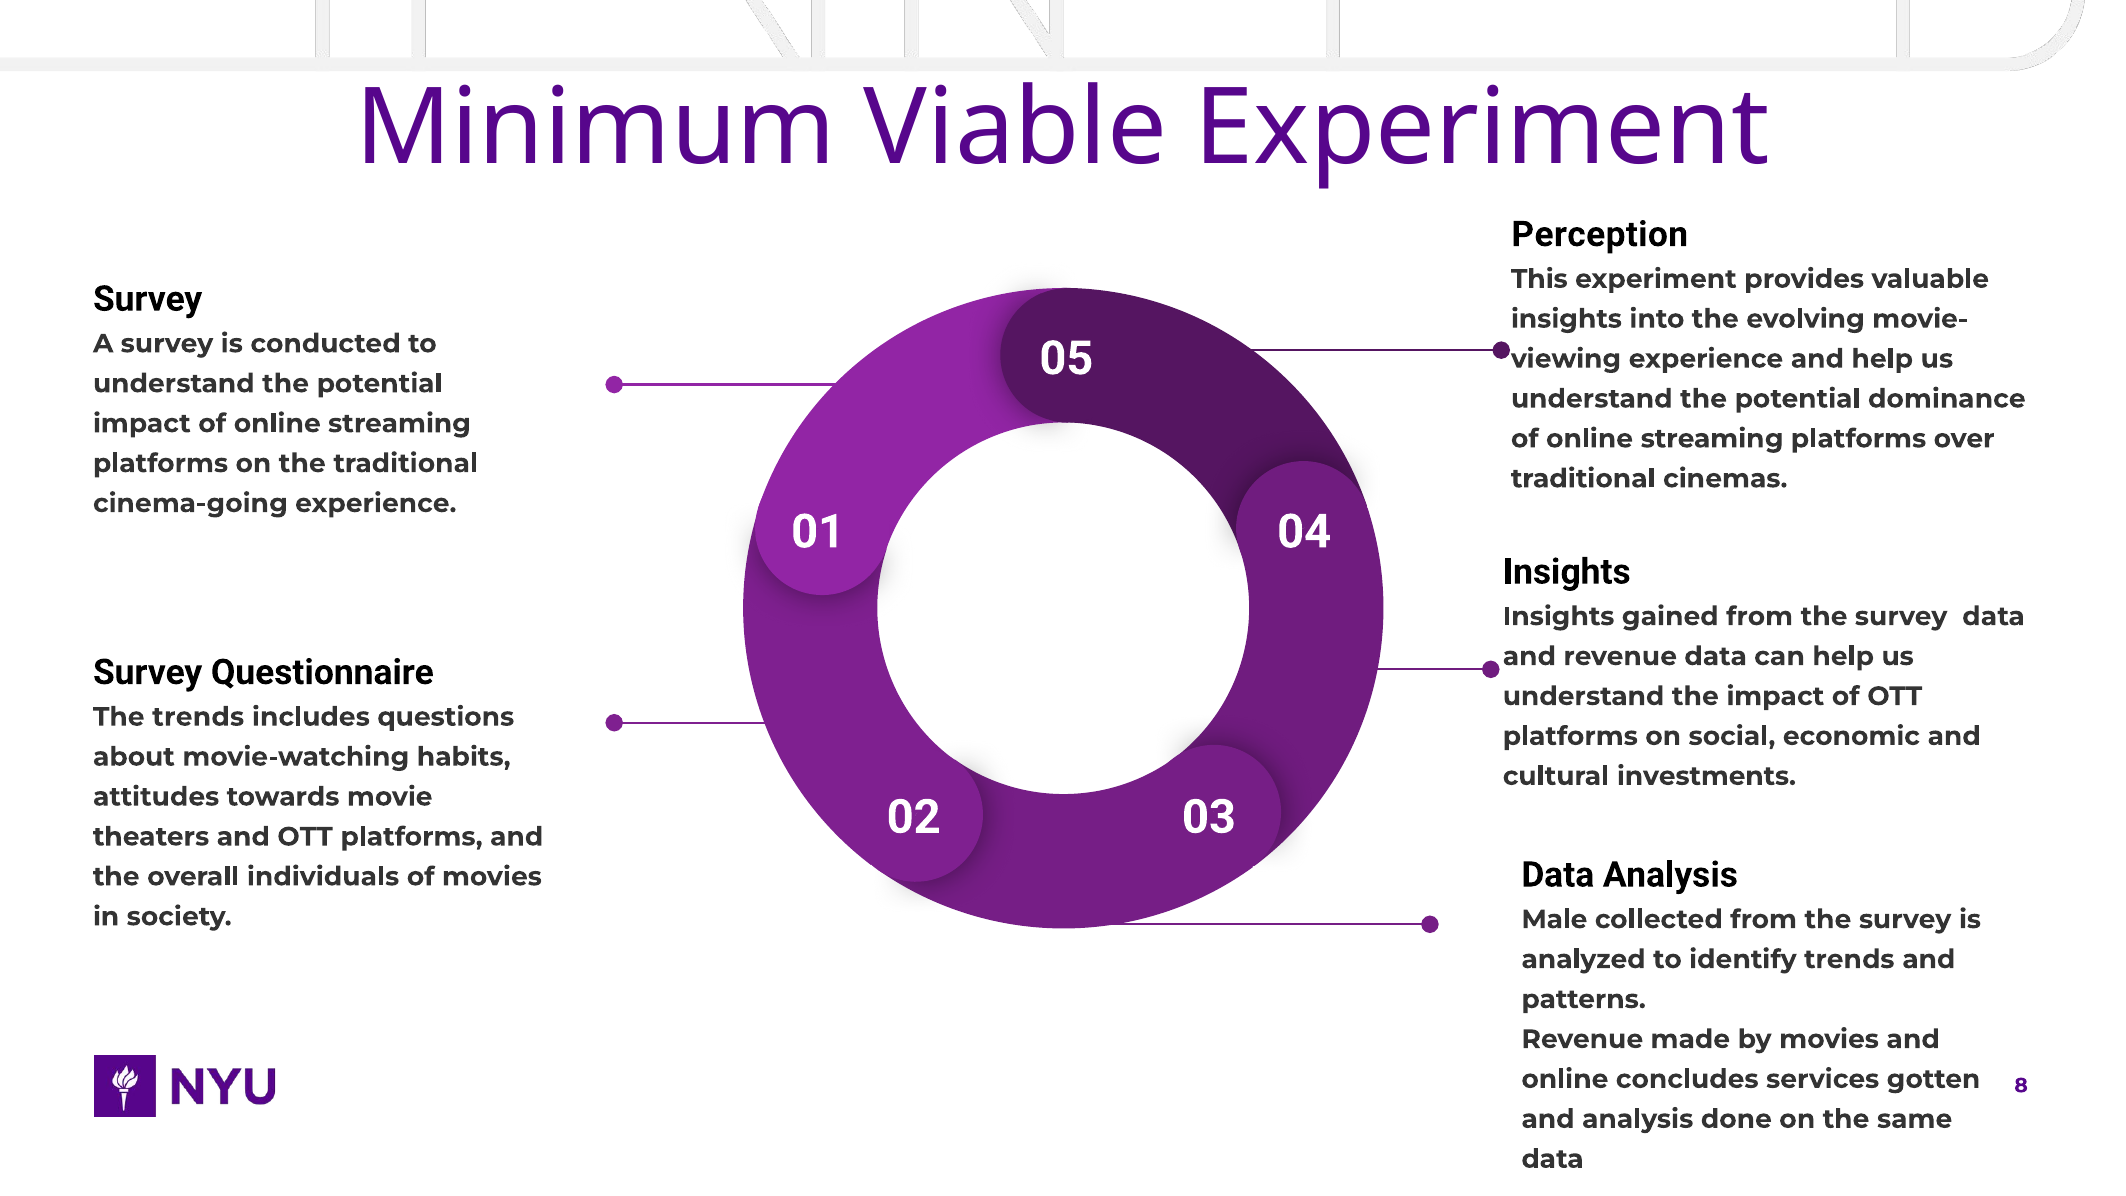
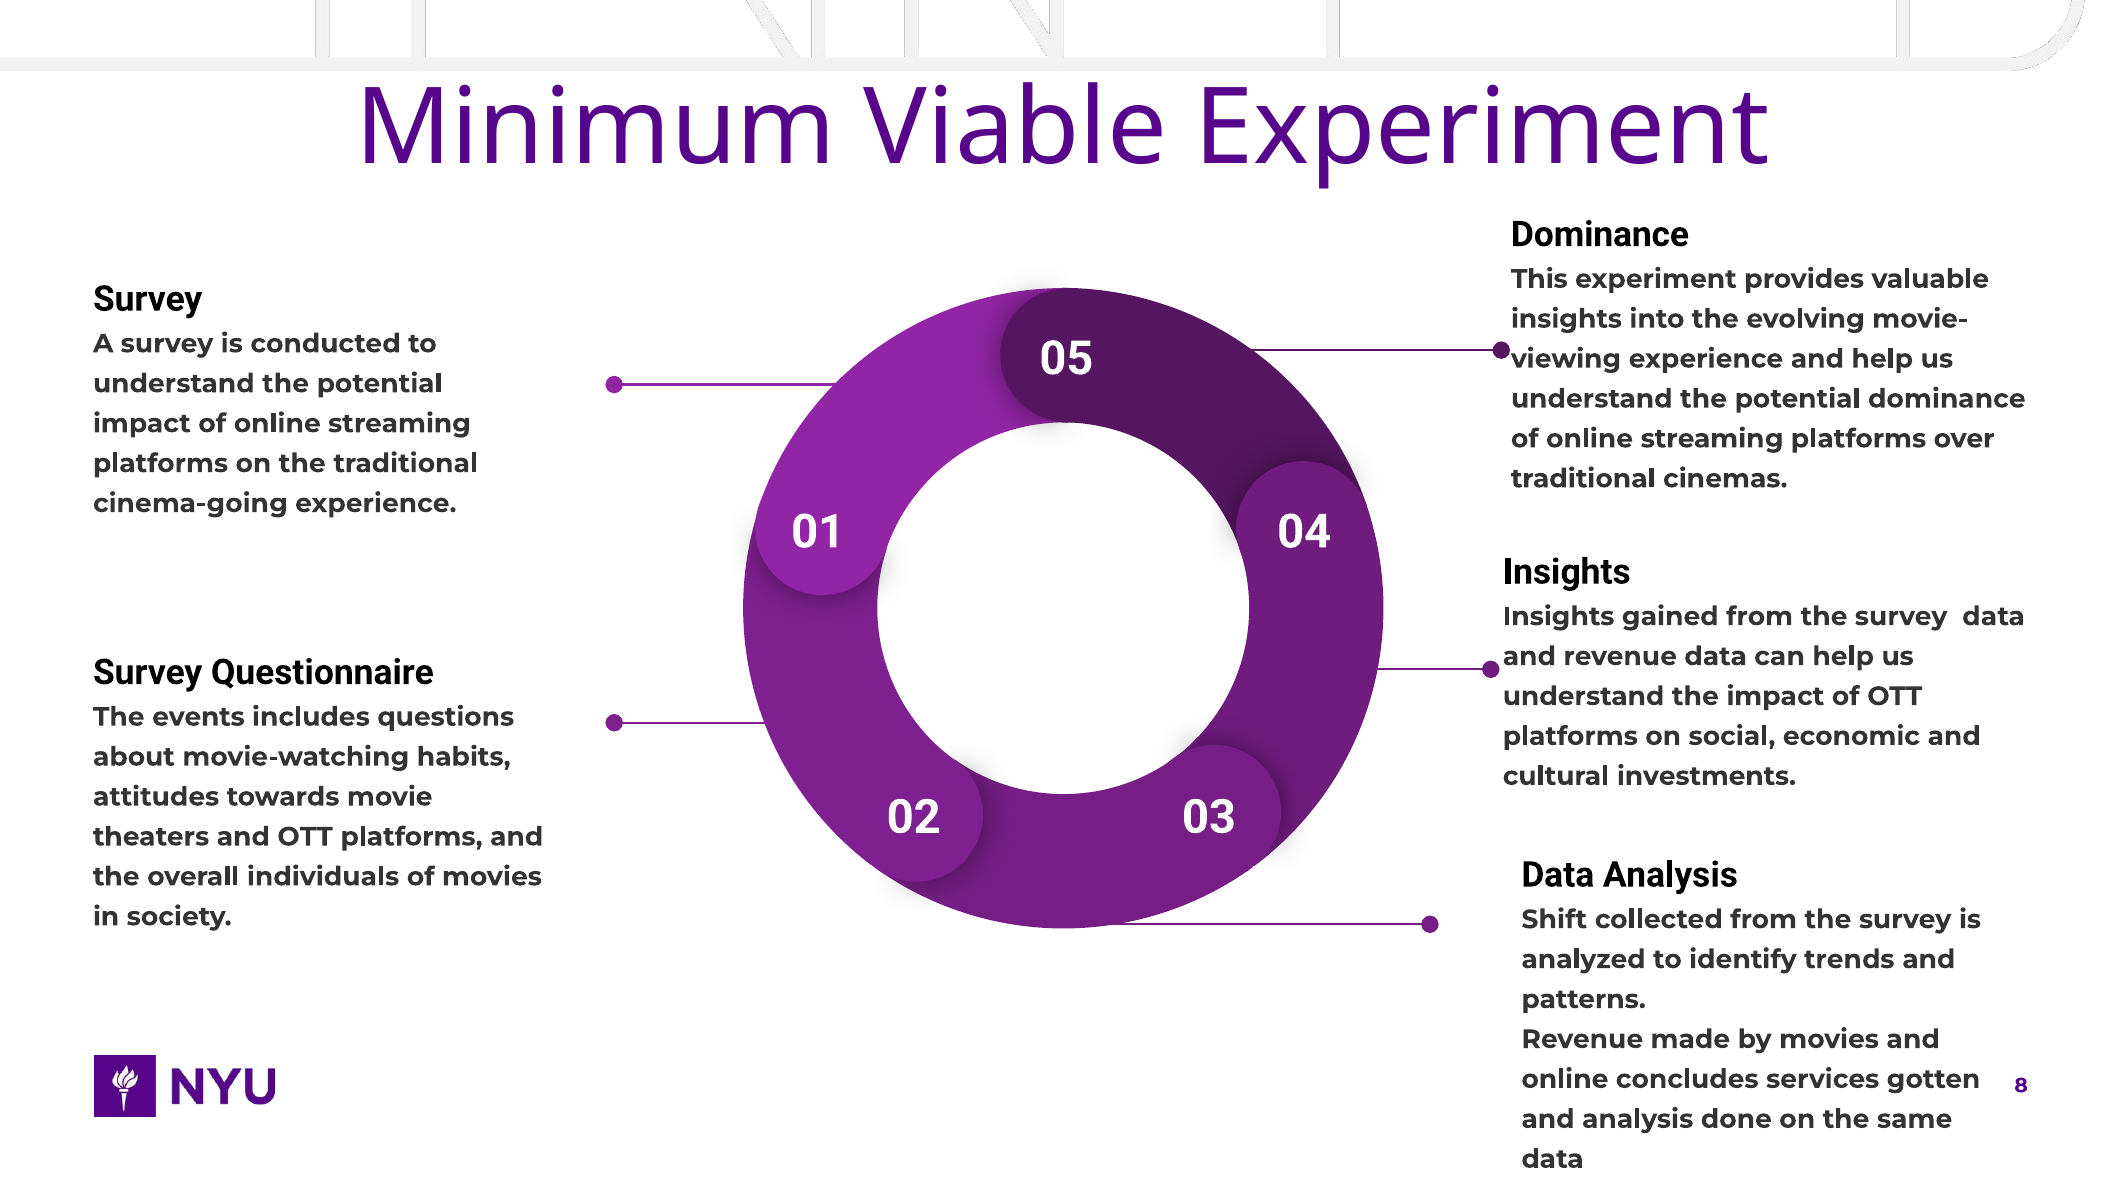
Perception at (1600, 234): Perception -> Dominance
The trends: trends -> events
Male: Male -> Shift
